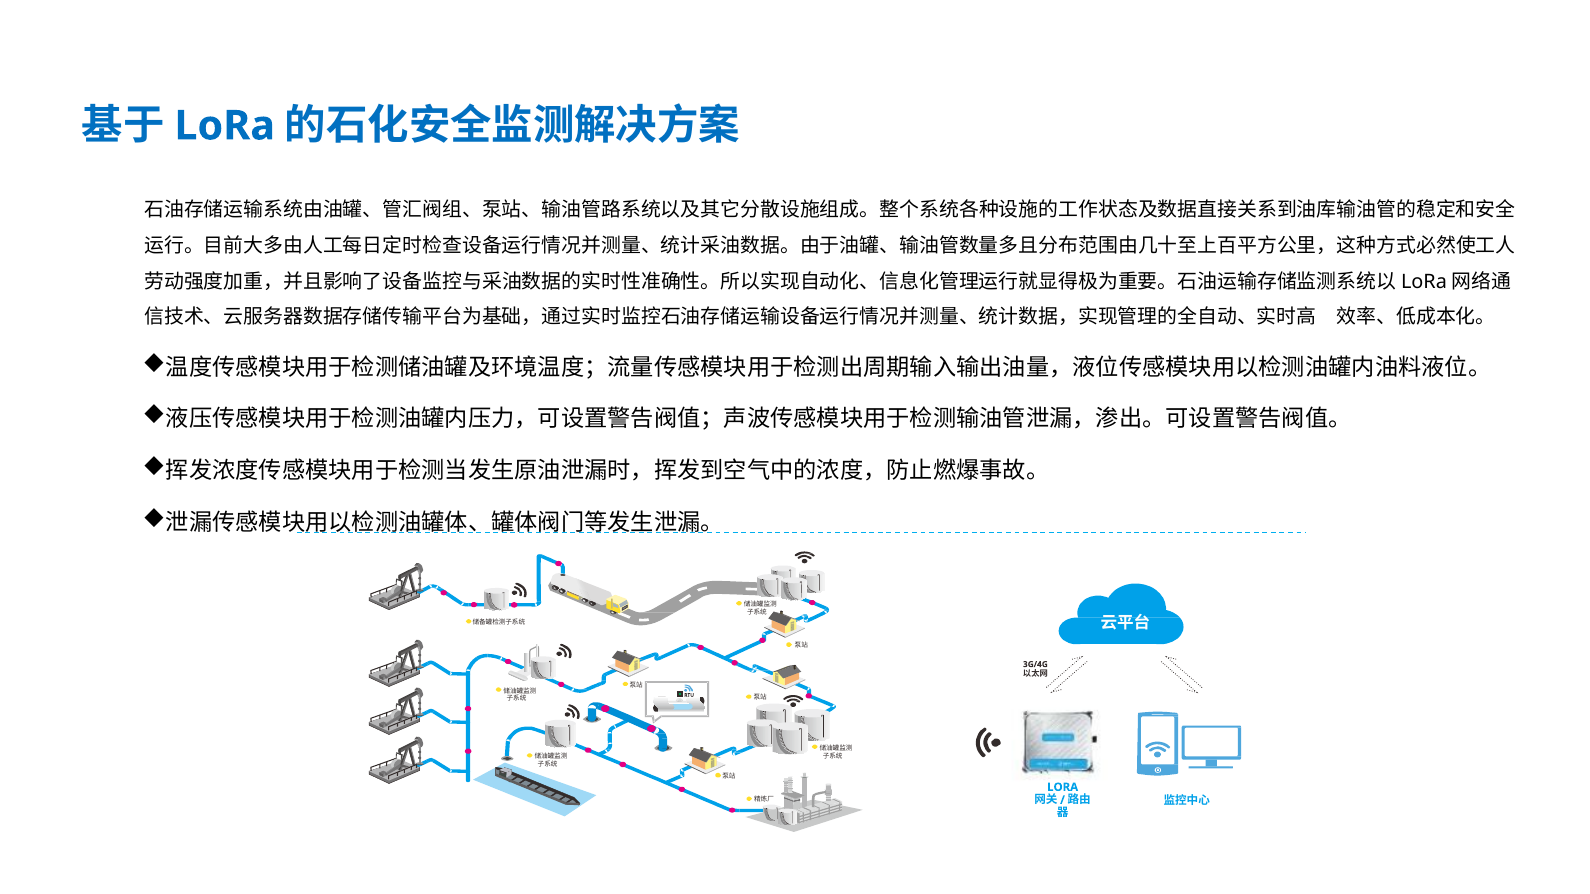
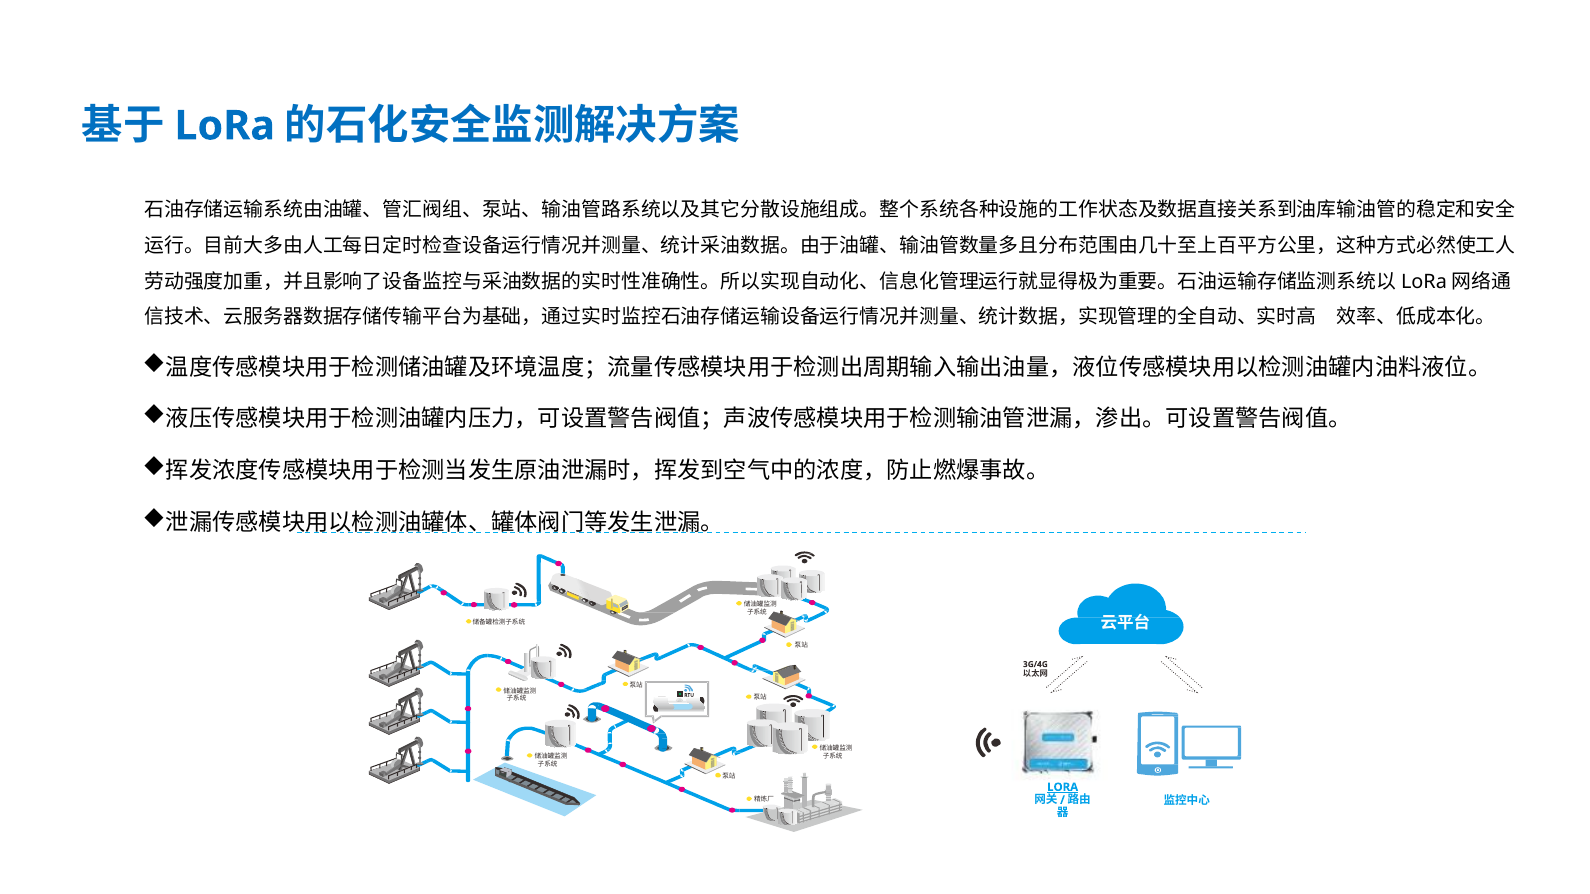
LORA at (1063, 787) underline: none -> present
